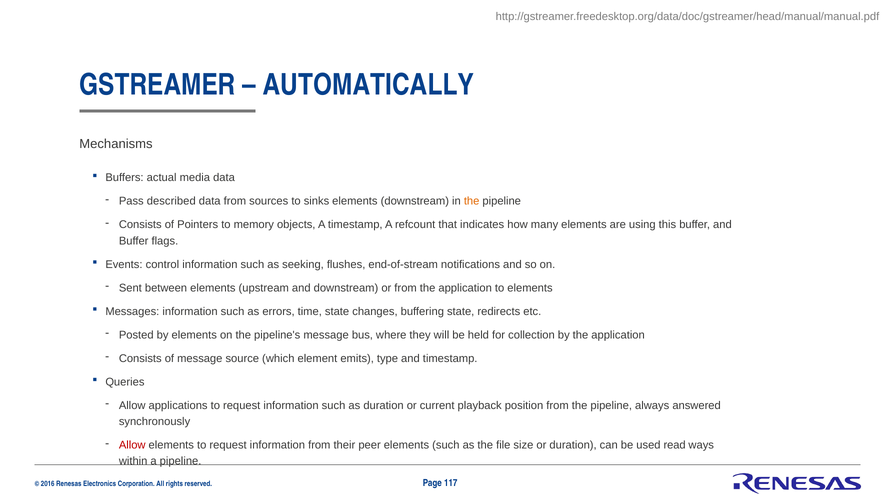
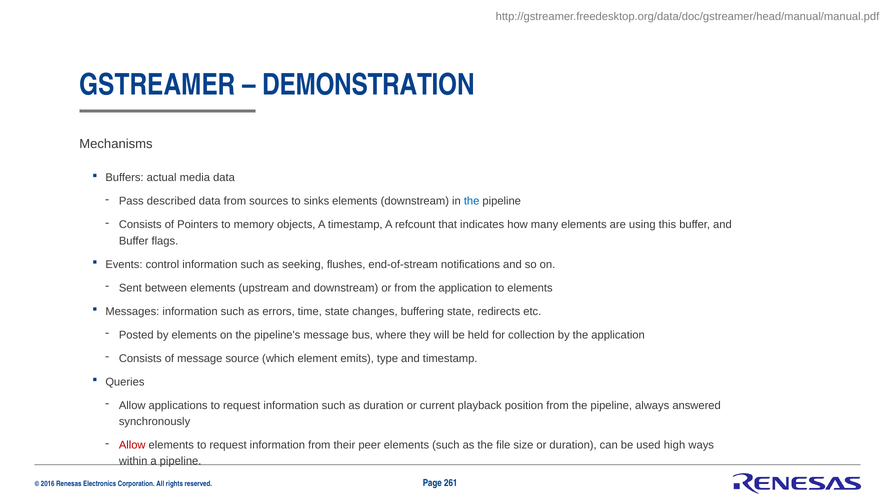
AUTOMATICALLY: AUTOMATICALLY -> DEMONSTRATION
the at (472, 201) colour: orange -> blue
read: read -> high
117: 117 -> 261
